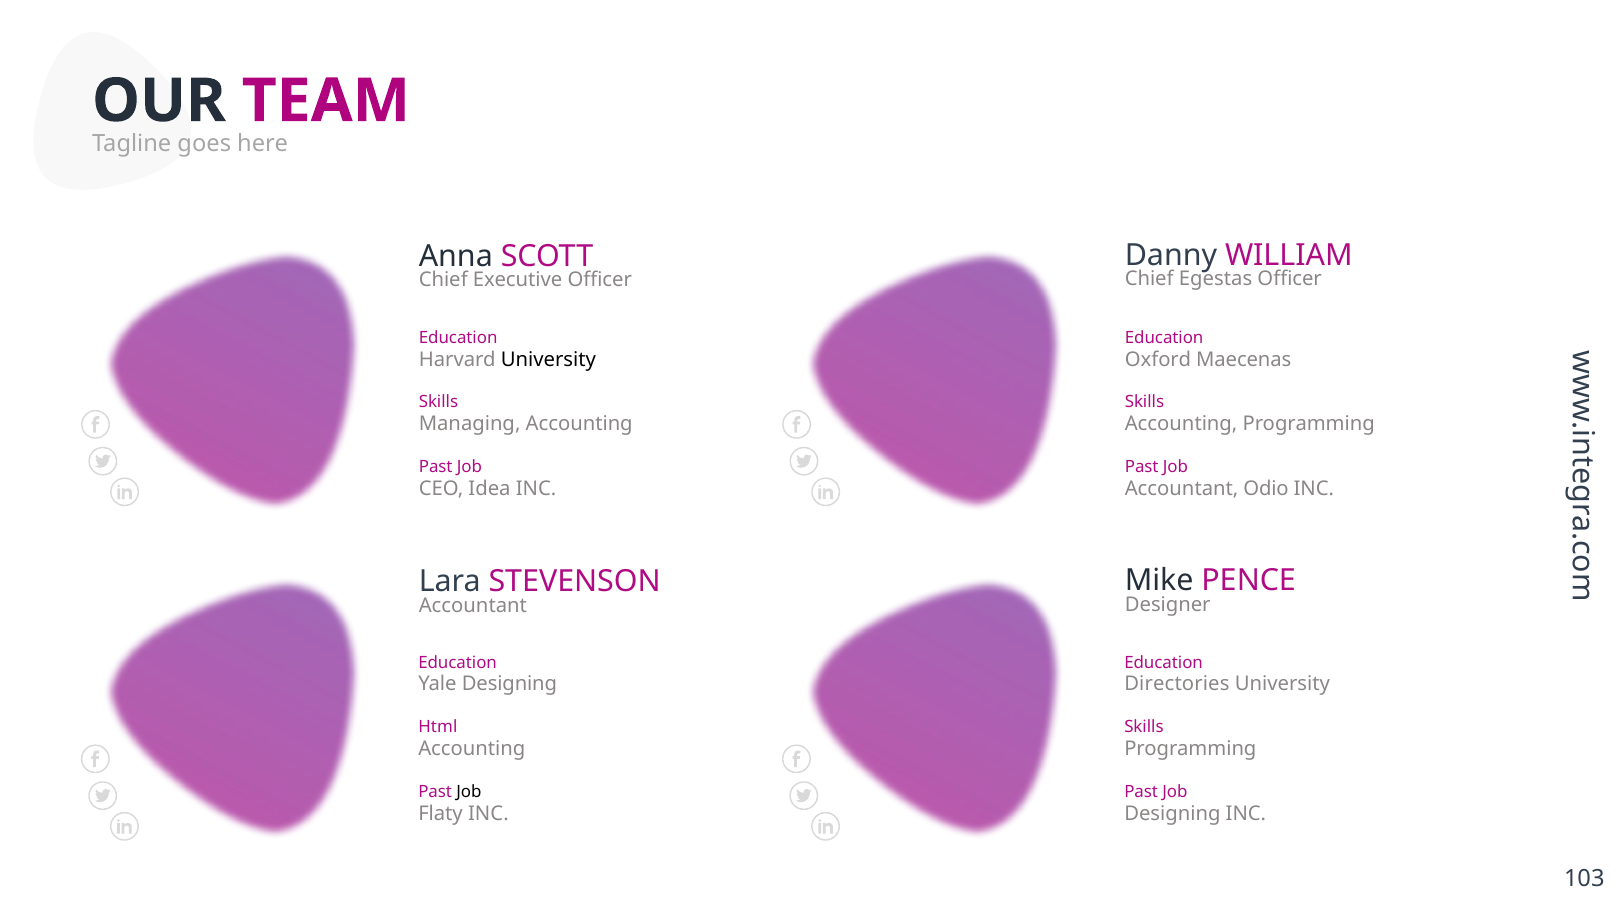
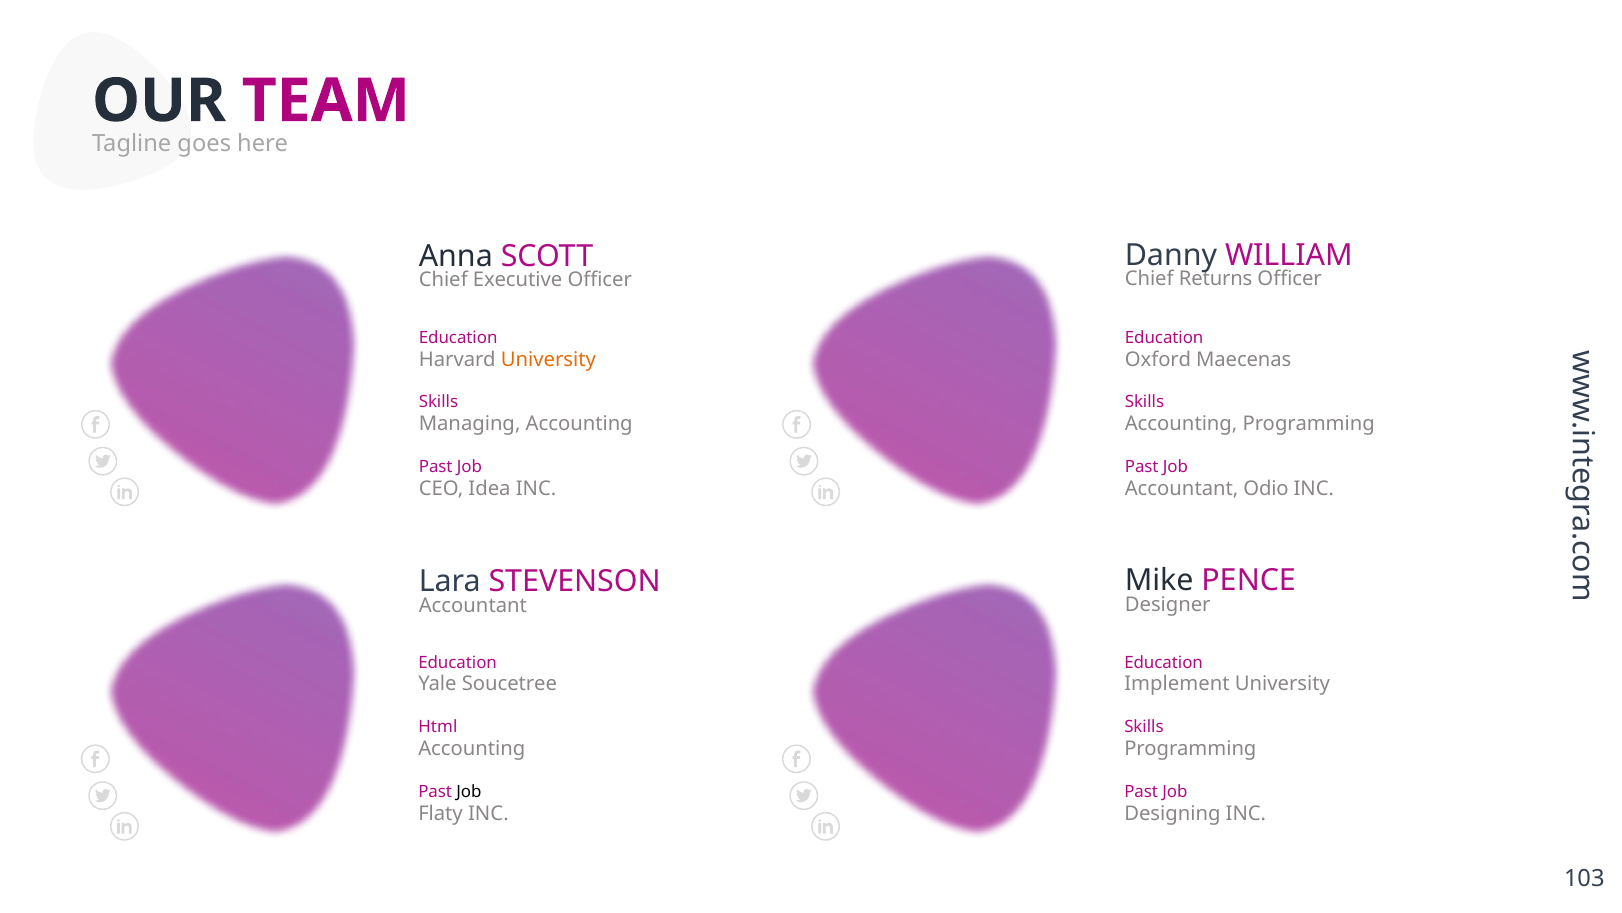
Egestas: Egestas -> Returns
University at (548, 359) colour: black -> orange
Yale Designing: Designing -> Soucetree
Directories: Directories -> Implement
